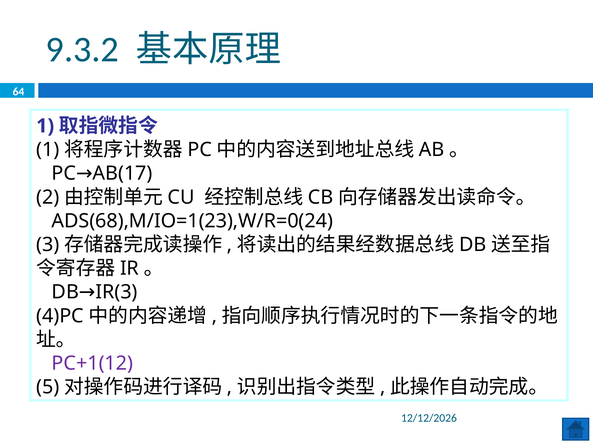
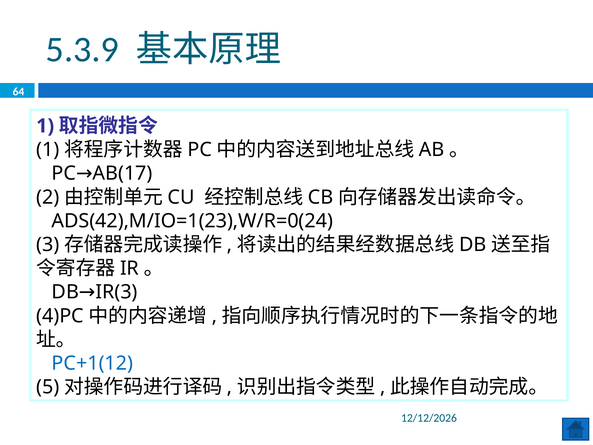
9.3.2: 9.3.2 -> 5.3.9
ADS(68),M/IO=1(23),W/R=0(24: ADS(68),M/IO=1(23),W/R=0(24 -> ADS(42),M/IO=1(23),W/R=0(24
PC+1(12 colour: purple -> blue
